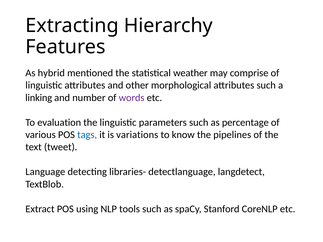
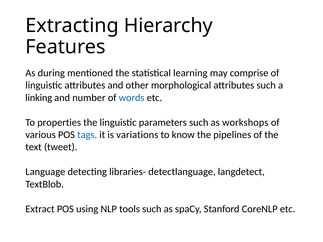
hybrid: hybrid -> during
weather: weather -> learning
words colour: purple -> blue
evaluation: evaluation -> properties
percentage: percentage -> workshops
